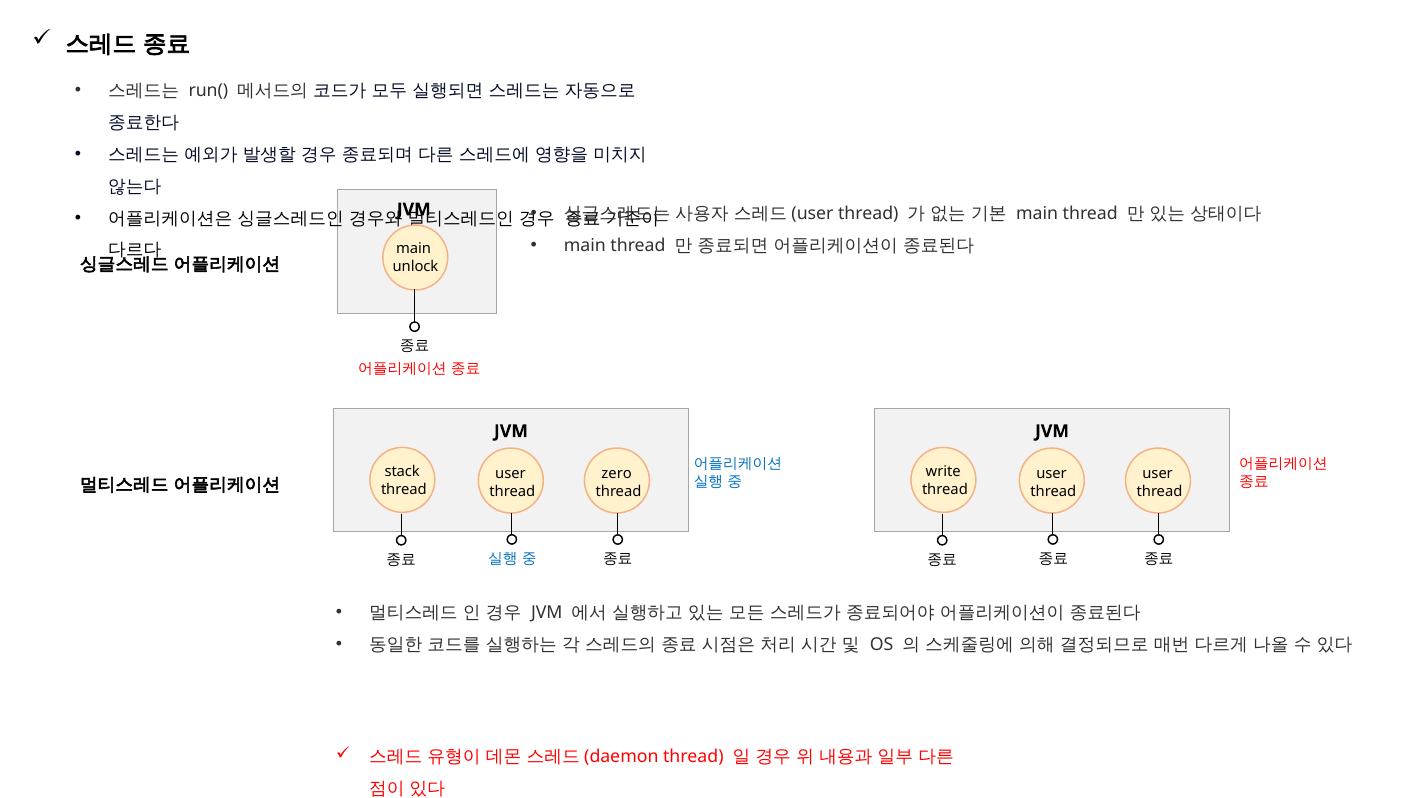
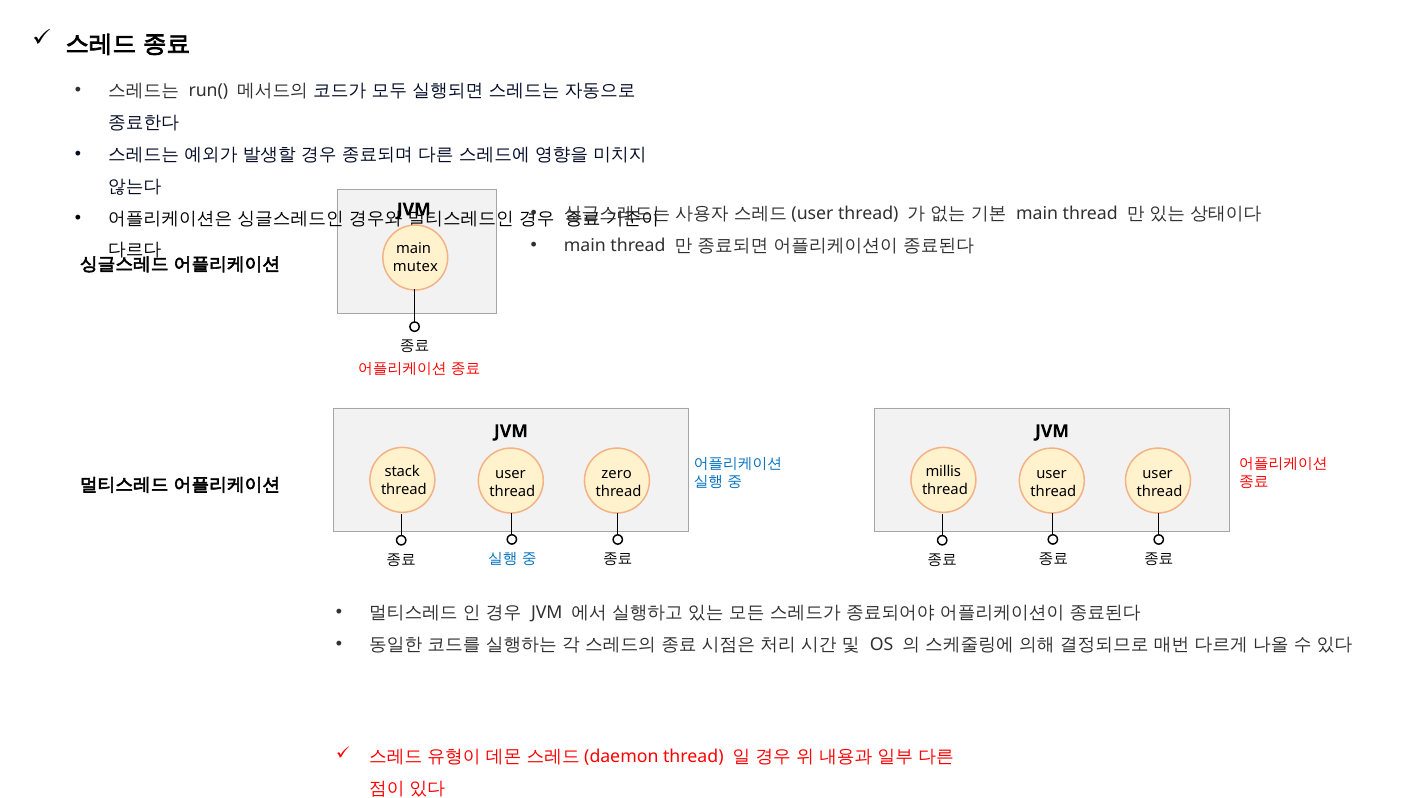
unlock: unlock -> mutex
write: write -> millis
